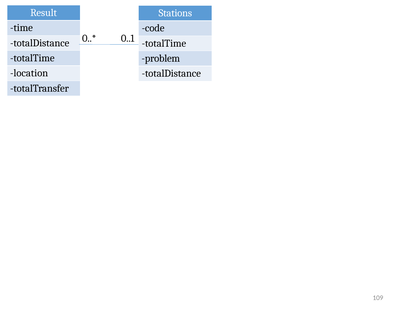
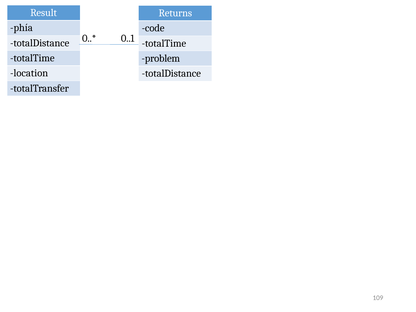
Stations: Stations -> Returns
time: time -> phía
